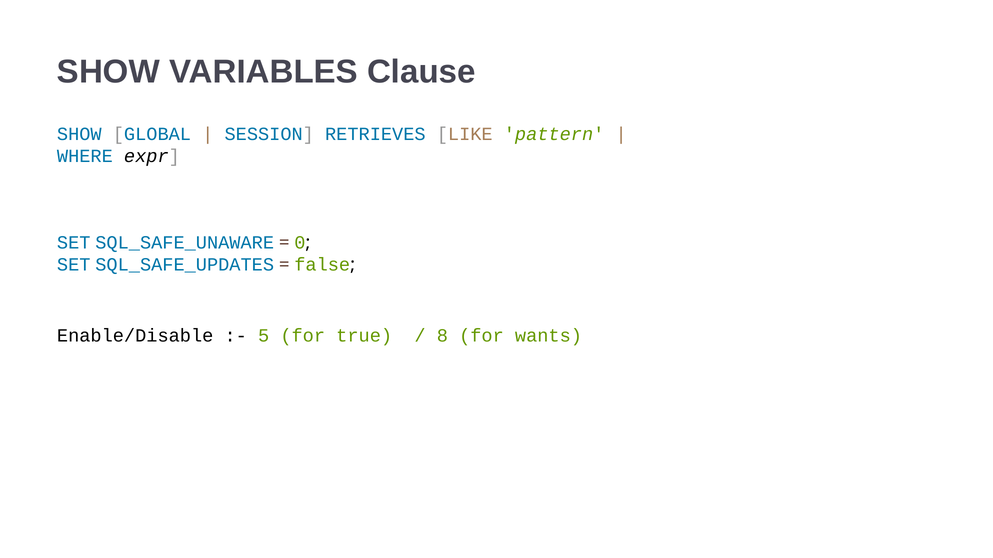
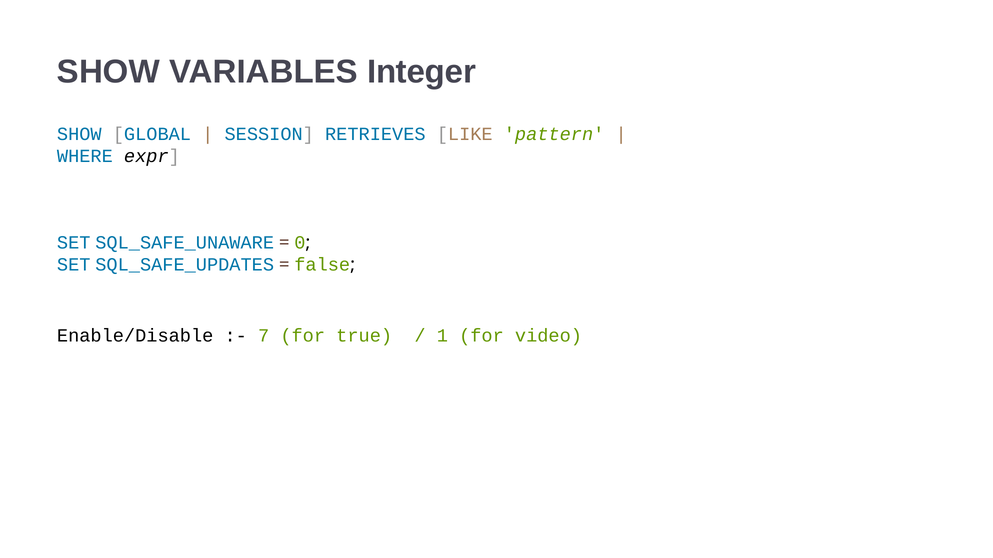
Clause: Clause -> Integer
5: 5 -> 7
8: 8 -> 1
wants: wants -> video
